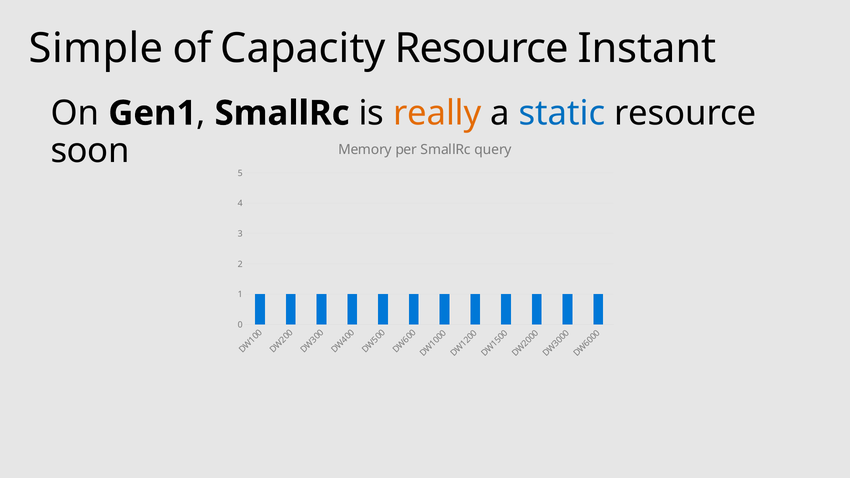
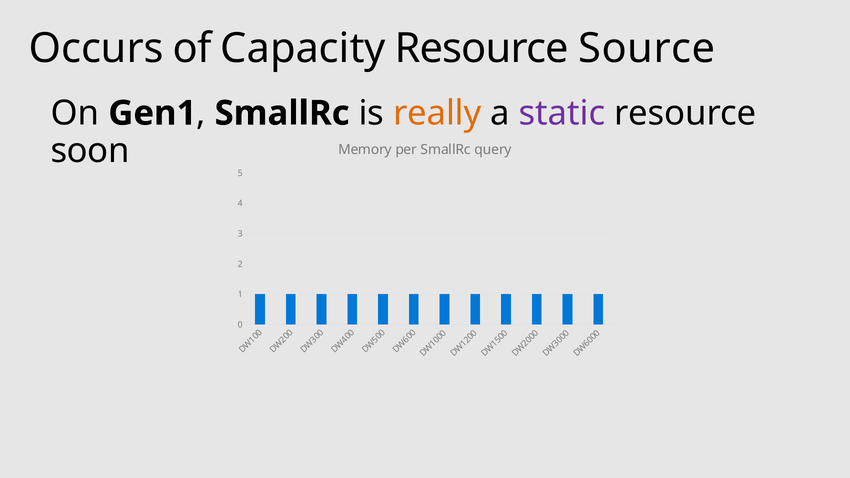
Simple: Simple -> Occurs
Instant: Instant -> Source
static colour: blue -> purple
